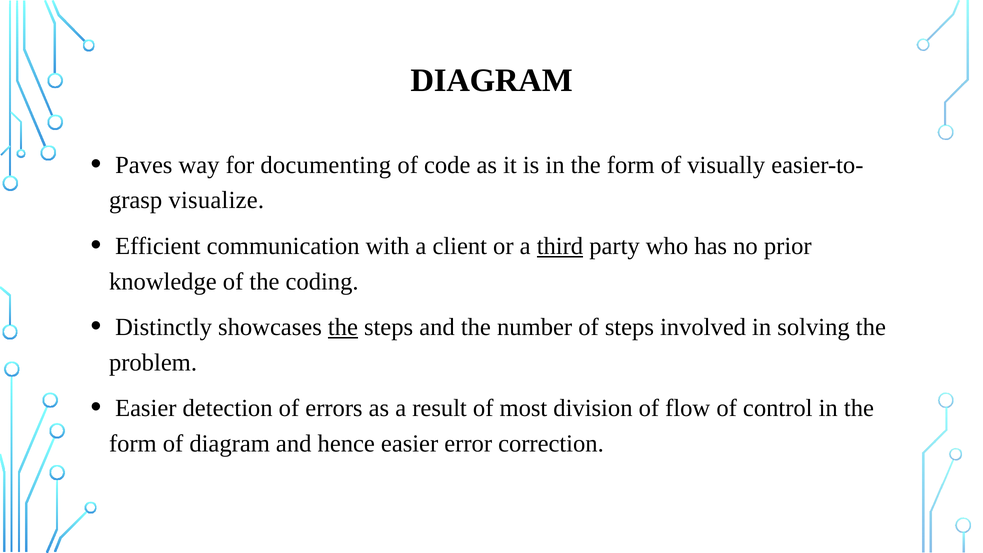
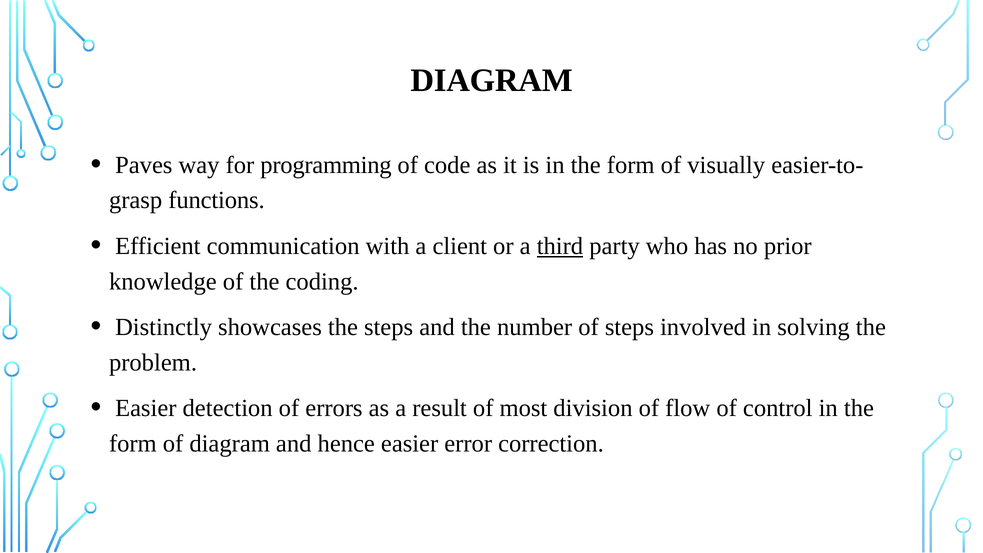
documenting: documenting -> programming
visualize: visualize -> functions
the at (343, 327) underline: present -> none
